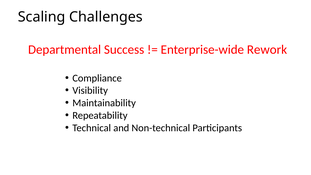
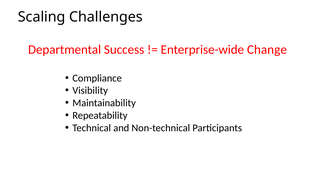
Rework: Rework -> Change
